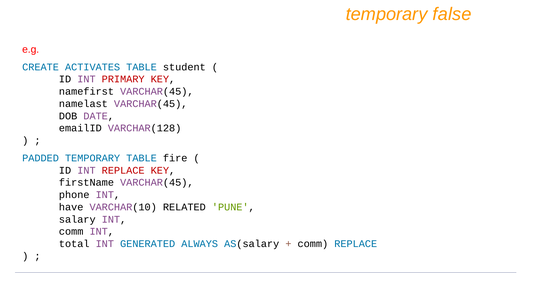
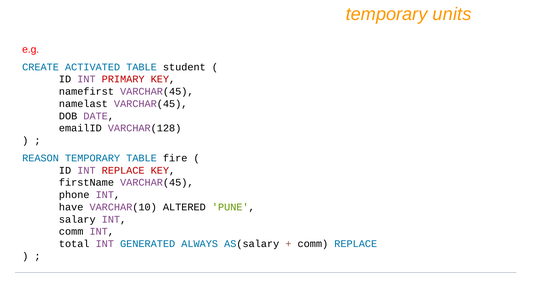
false: false -> units
ACTIVATES: ACTIVATES -> ACTIVATED
PADDED: PADDED -> REASON
RELATED: RELATED -> ALTERED
